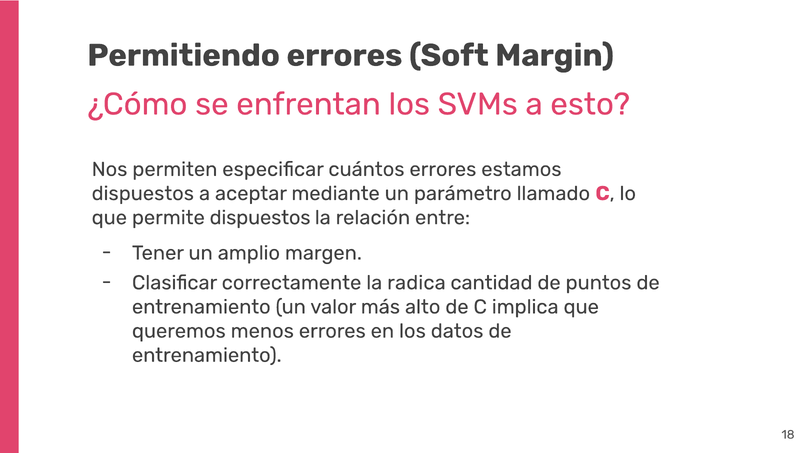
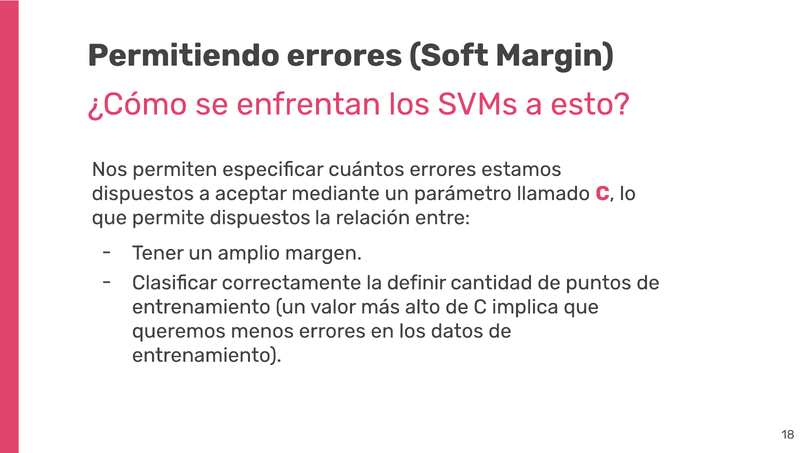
radica: radica -> definir
